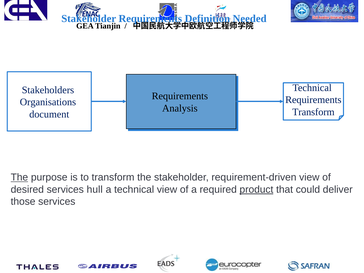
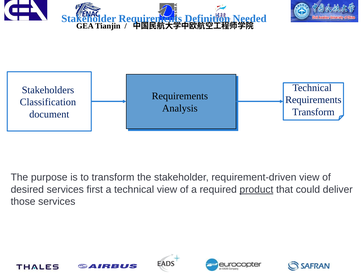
Organisations: Organisations -> Classification
The at (19, 177) underline: present -> none
hull: hull -> first
